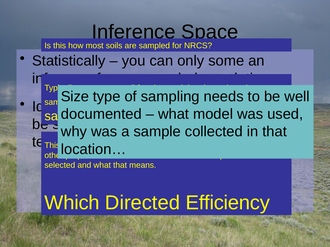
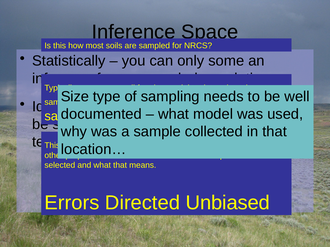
Which: Which -> Errors
Efficiency: Efficiency -> Unbiased
